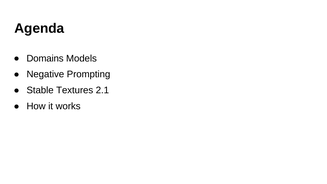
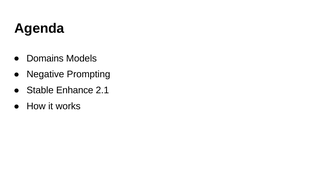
Textures: Textures -> Enhance
